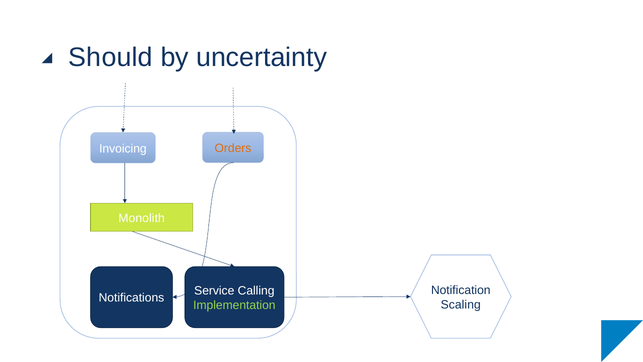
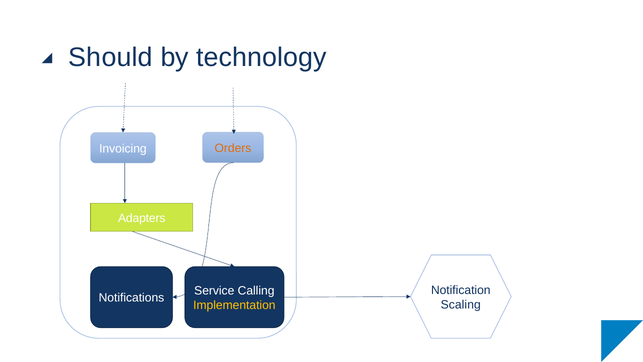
uncertainty: uncertainty -> technology
Monolith: Monolith -> Adapters
Implementation colour: light green -> yellow
